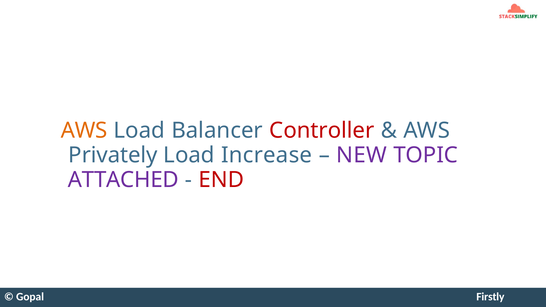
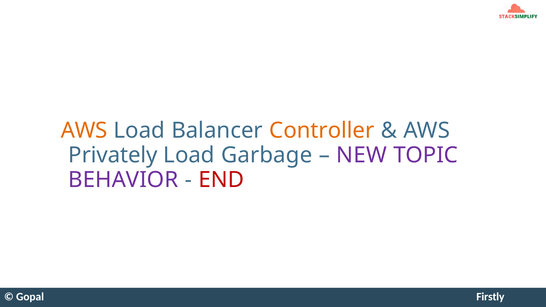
Controller colour: red -> orange
Increase: Increase -> Garbage
ATTACHED: ATTACHED -> BEHAVIOR
